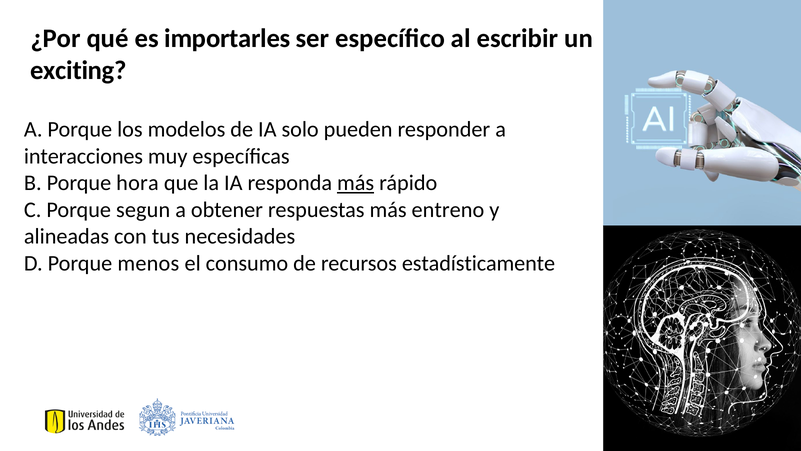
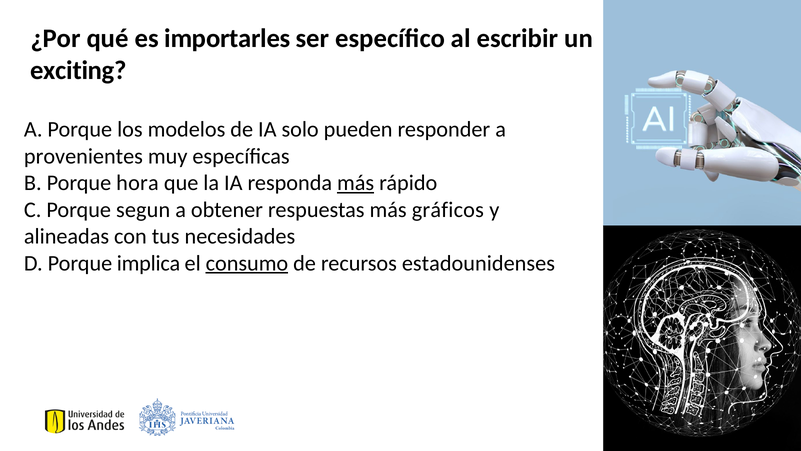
interacciones: interacciones -> provenientes
entreno: entreno -> gráficos
menos: menos -> implica
consumo underline: none -> present
estadísticamente: estadísticamente -> estadounidenses
